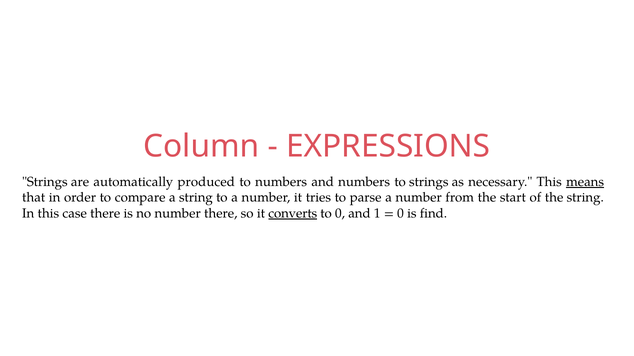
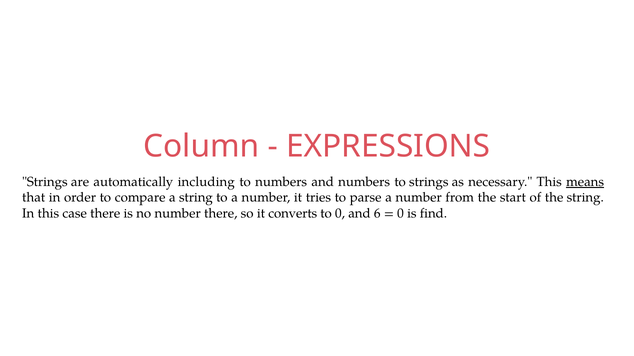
produced: produced -> including
converts underline: present -> none
1: 1 -> 6
